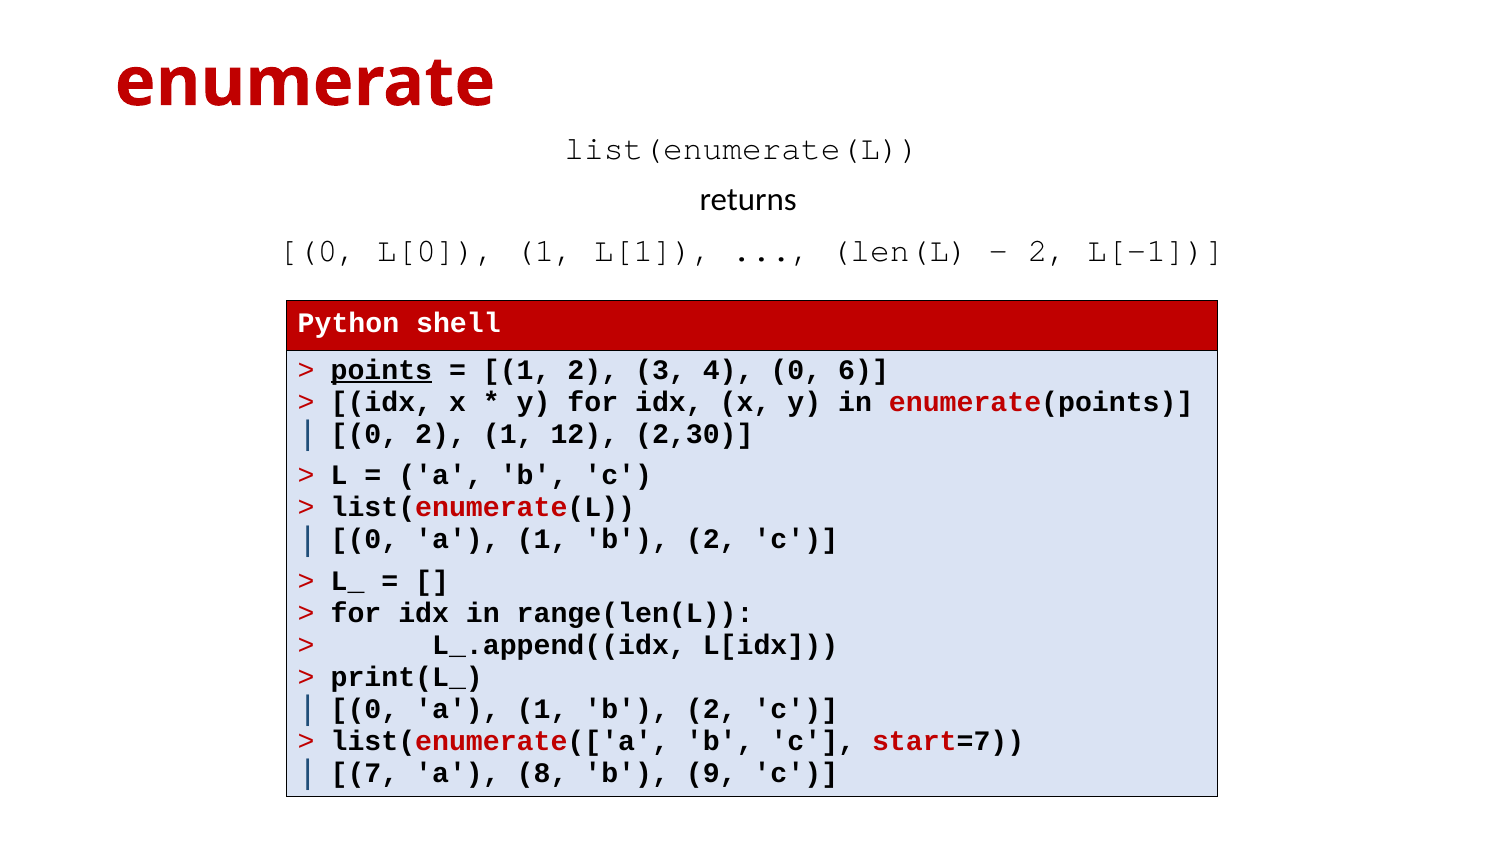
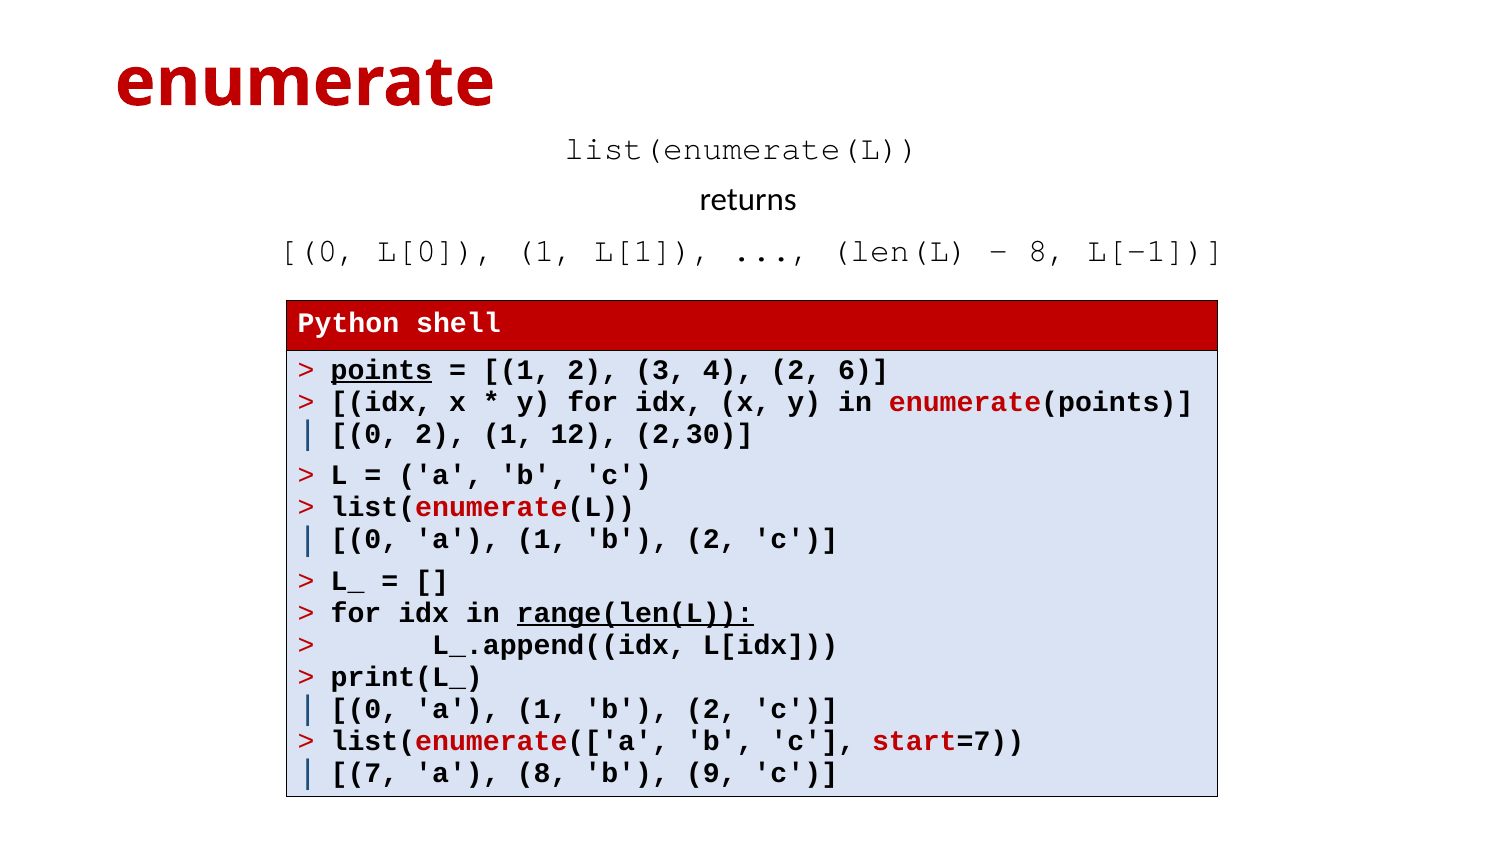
2 at (1048, 251): 2 -> 8
4 0: 0 -> 2
range(len(L underline: none -> present
